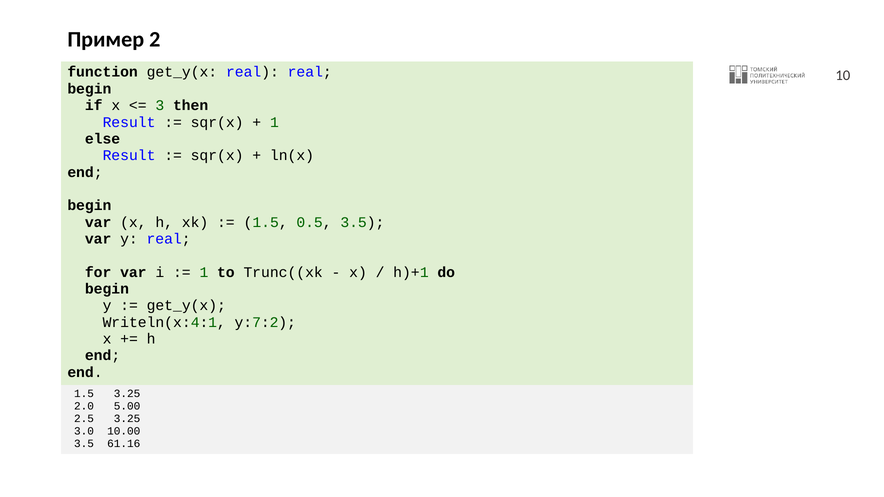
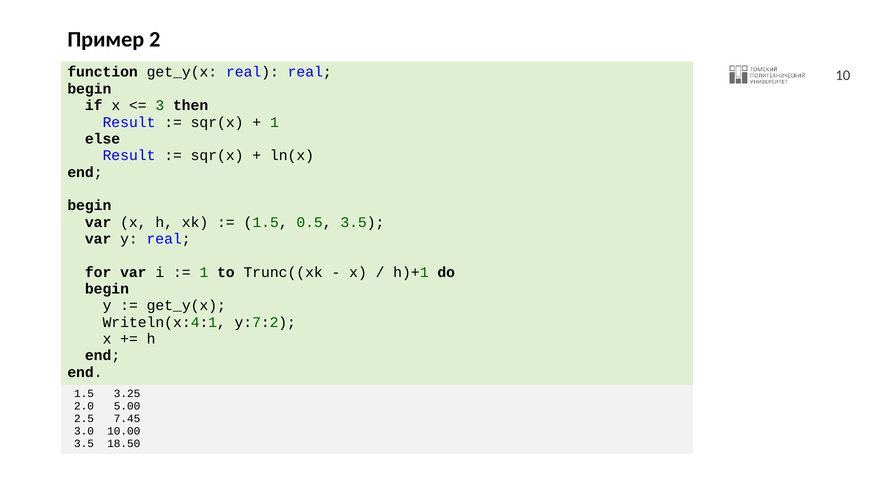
2.5 3.25: 3.25 -> 7.45
61.16: 61.16 -> 18.50
